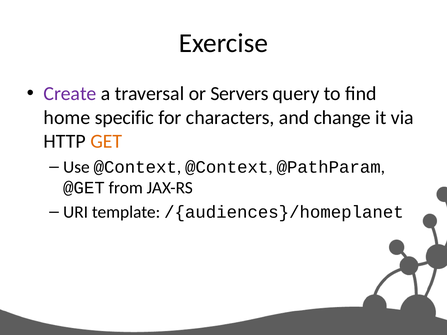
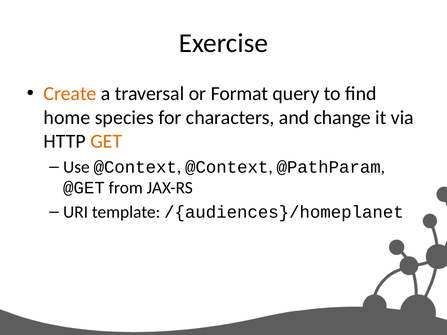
Create colour: purple -> orange
Servers: Servers -> Format
specific: specific -> species
